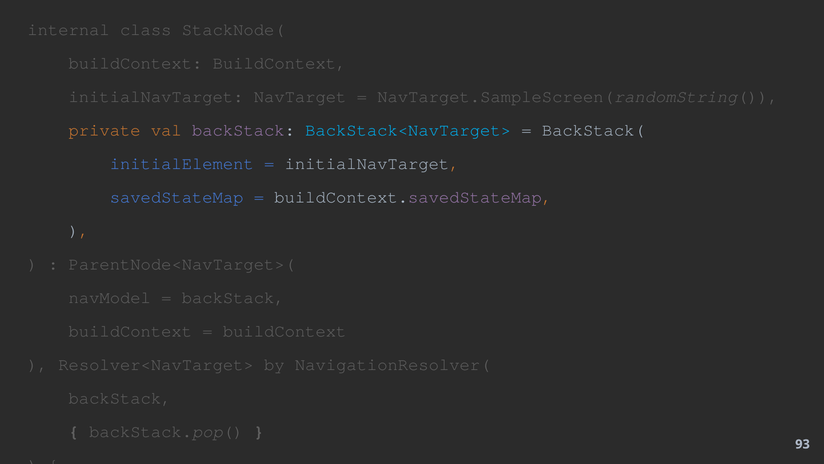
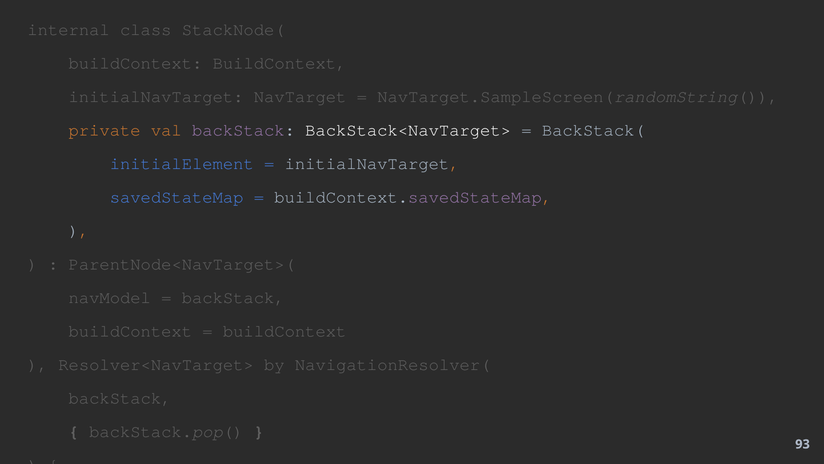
BackStack<NavTarget> colour: light blue -> white
